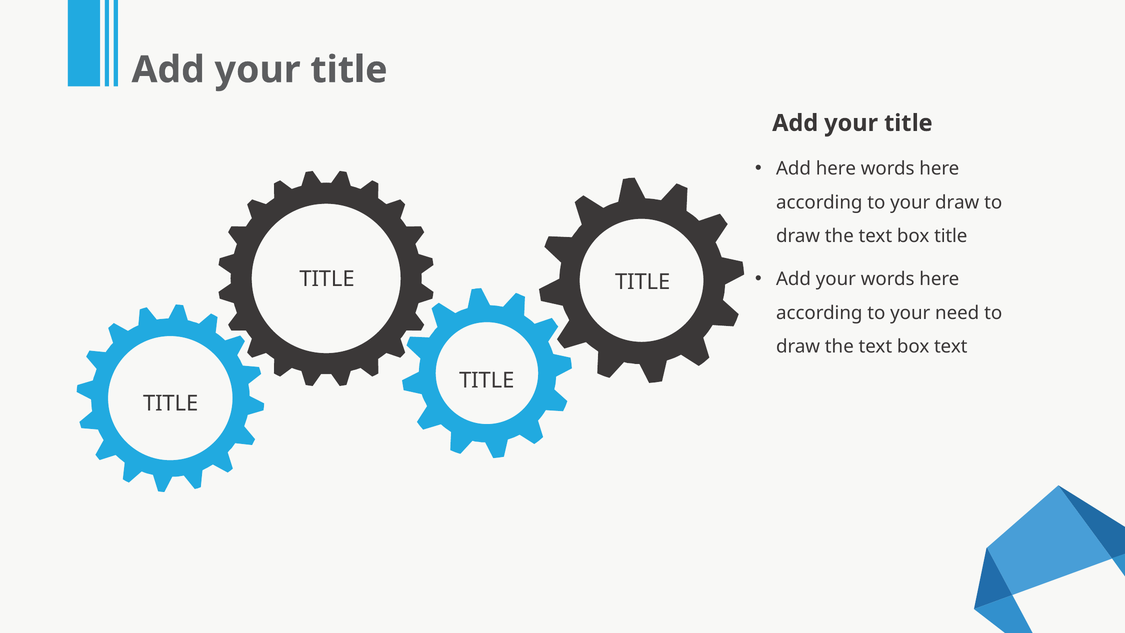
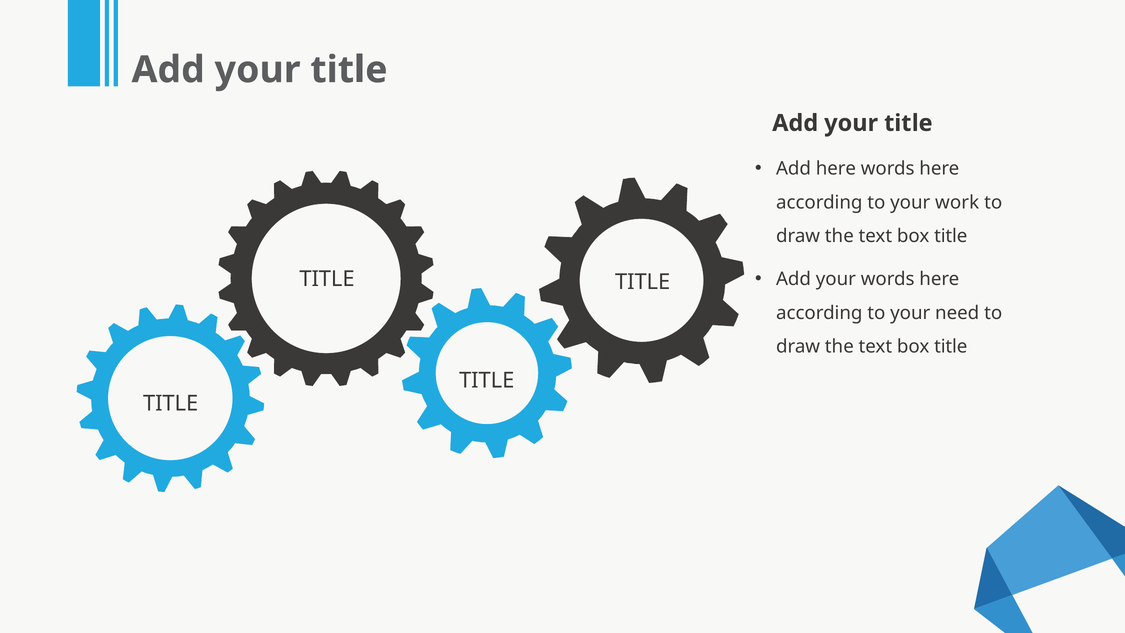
your draw: draw -> work
text at (951, 347): text -> title
